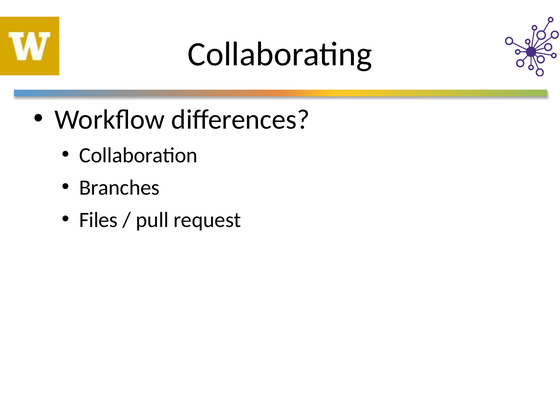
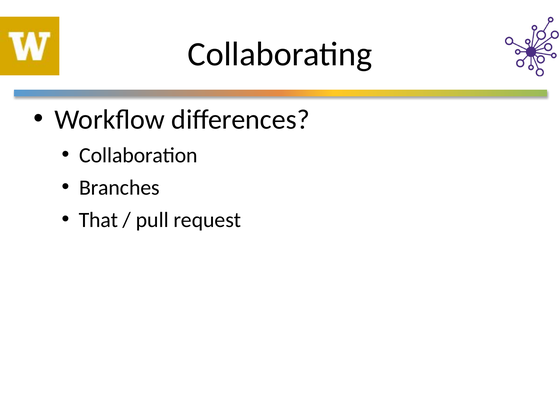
Files: Files -> That
